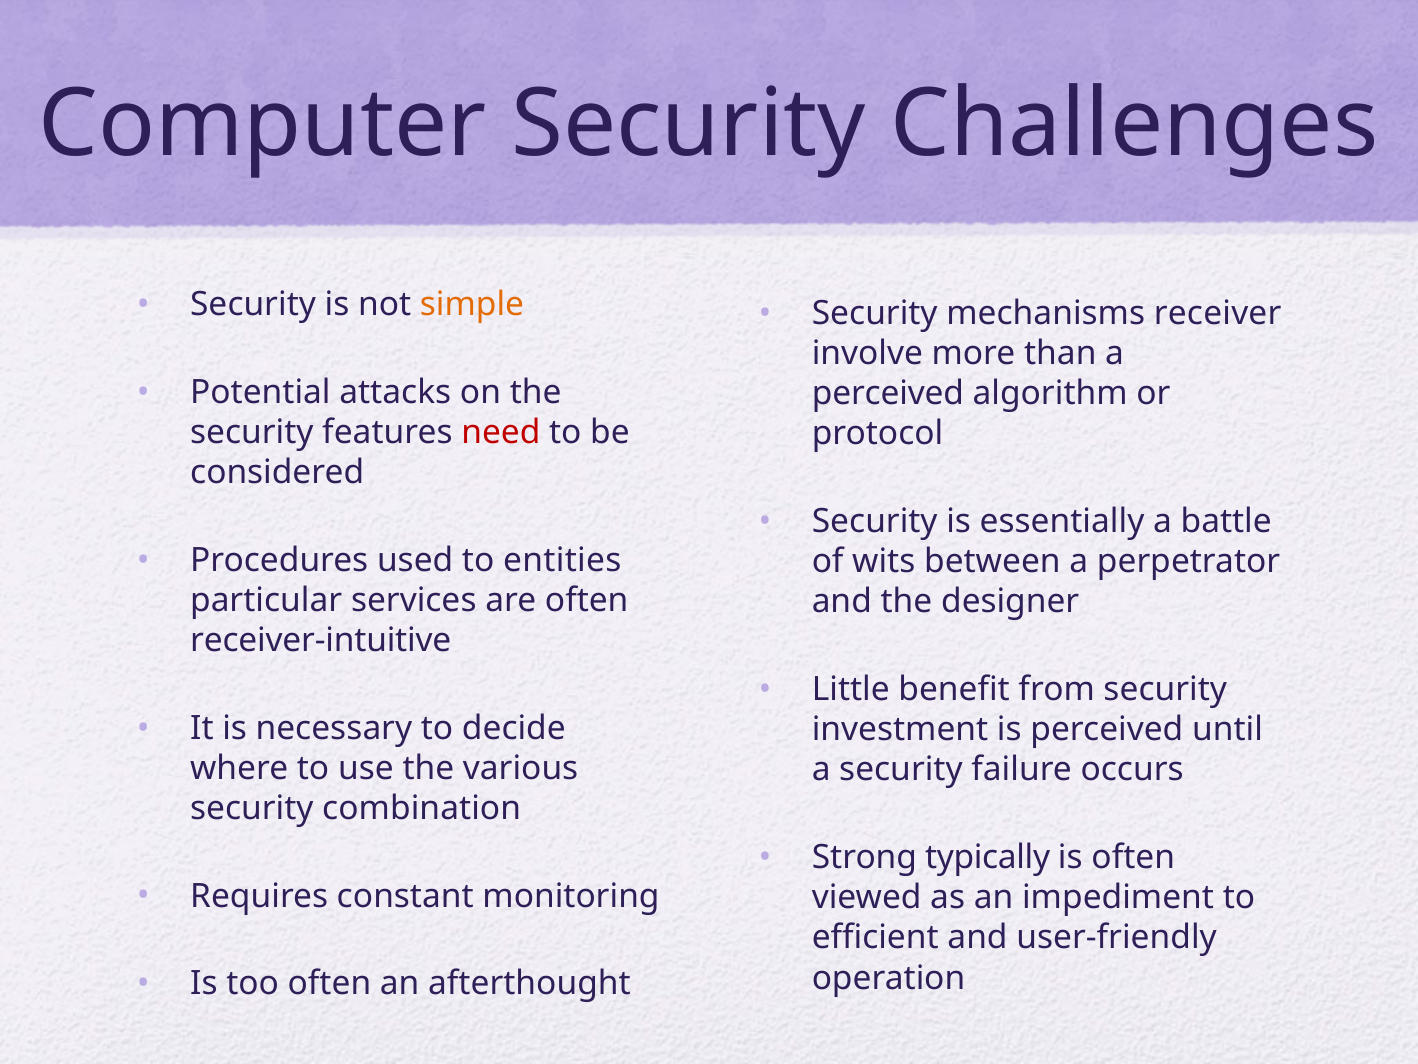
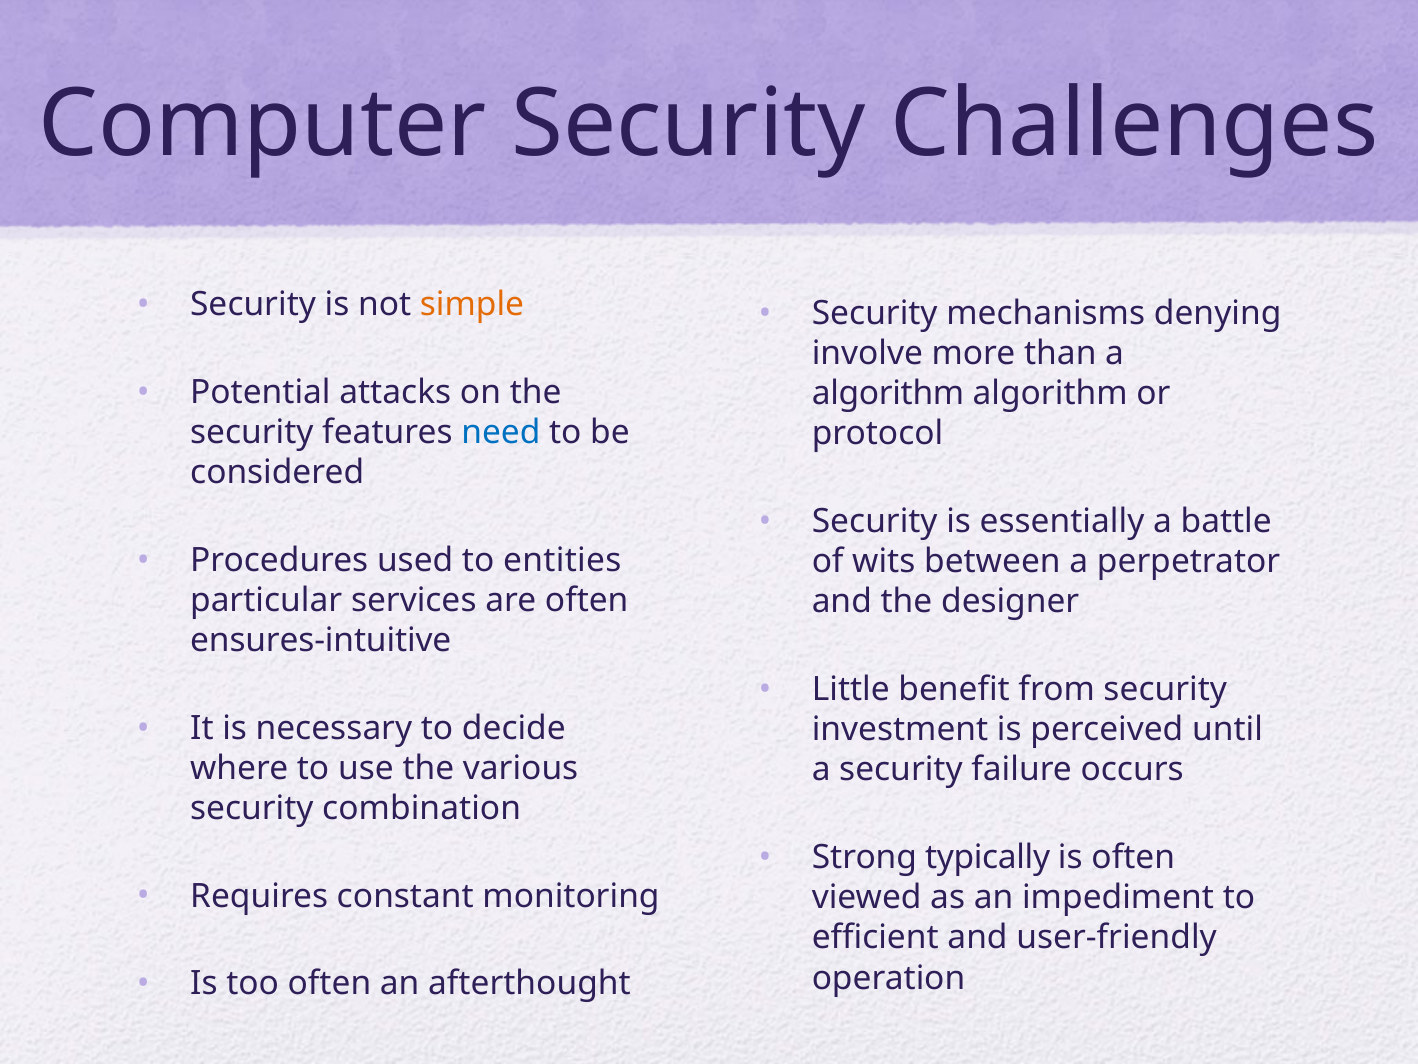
receiver: receiver -> denying
perceived at (888, 394): perceived -> algorithm
need colour: red -> blue
receiver-intuitive: receiver-intuitive -> ensures-intuitive
